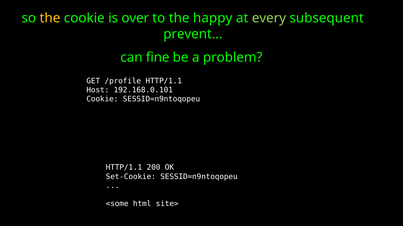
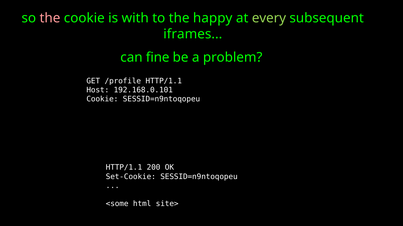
the at (50, 18) colour: yellow -> pink
over: over -> with
prevent: prevent -> iframes
